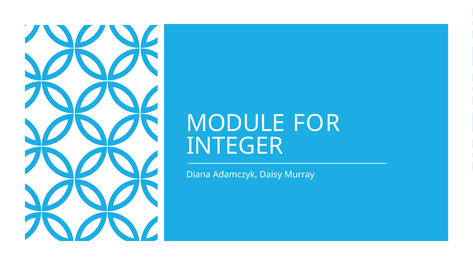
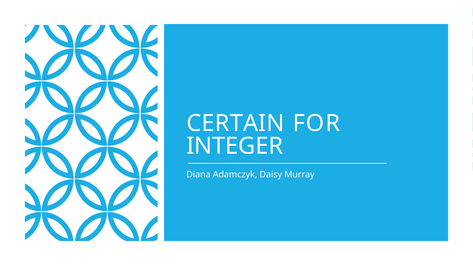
MODULE: MODULE -> CERTAIN
